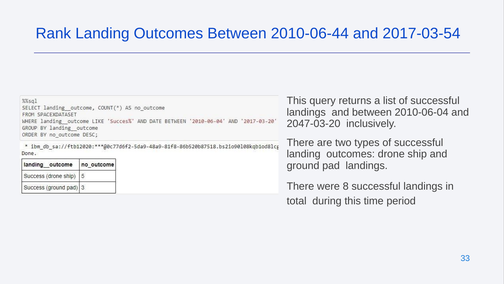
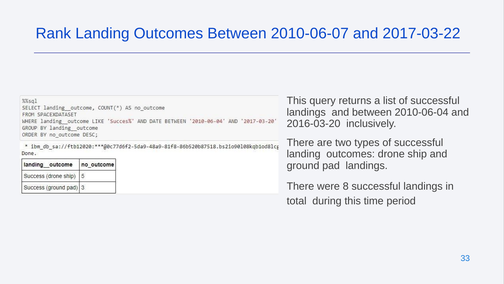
2010-06-44: 2010-06-44 -> 2010-06-07
2017-03-54: 2017-03-54 -> 2017-03-22
2047-03-20: 2047-03-20 -> 2016-03-20
